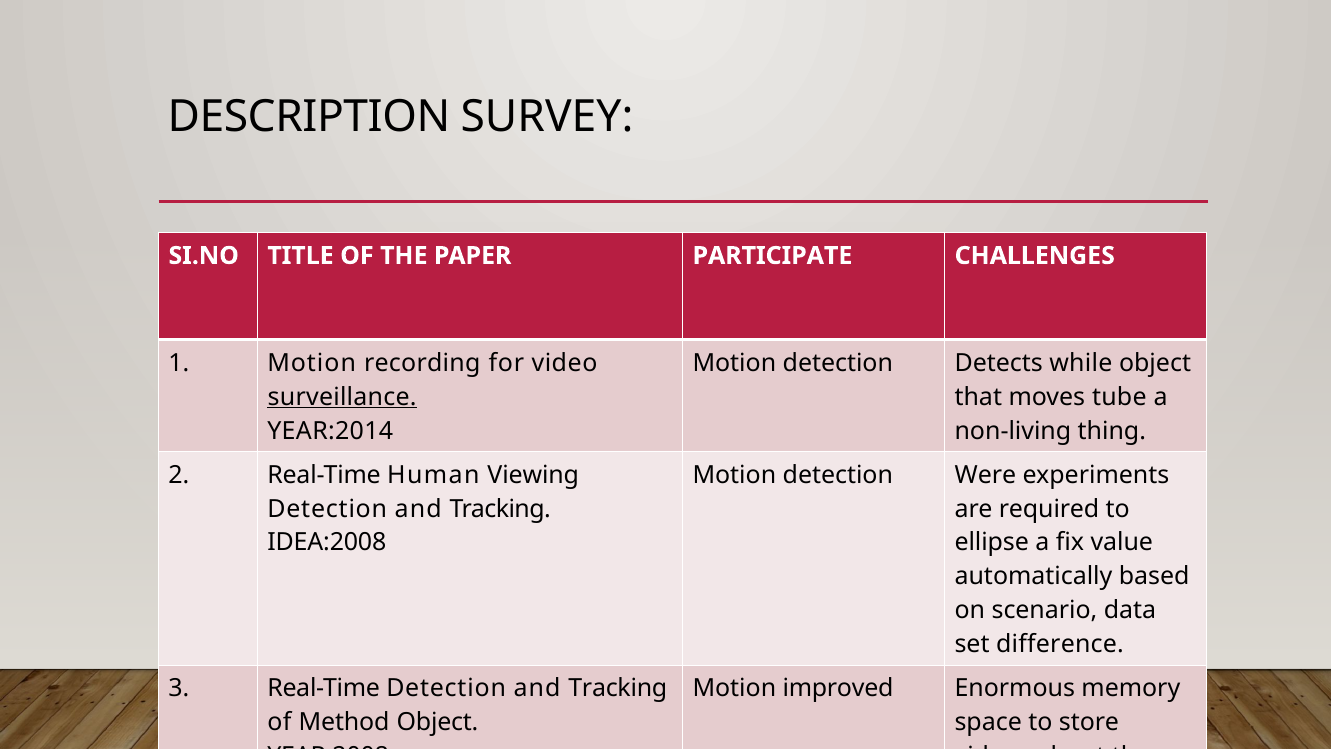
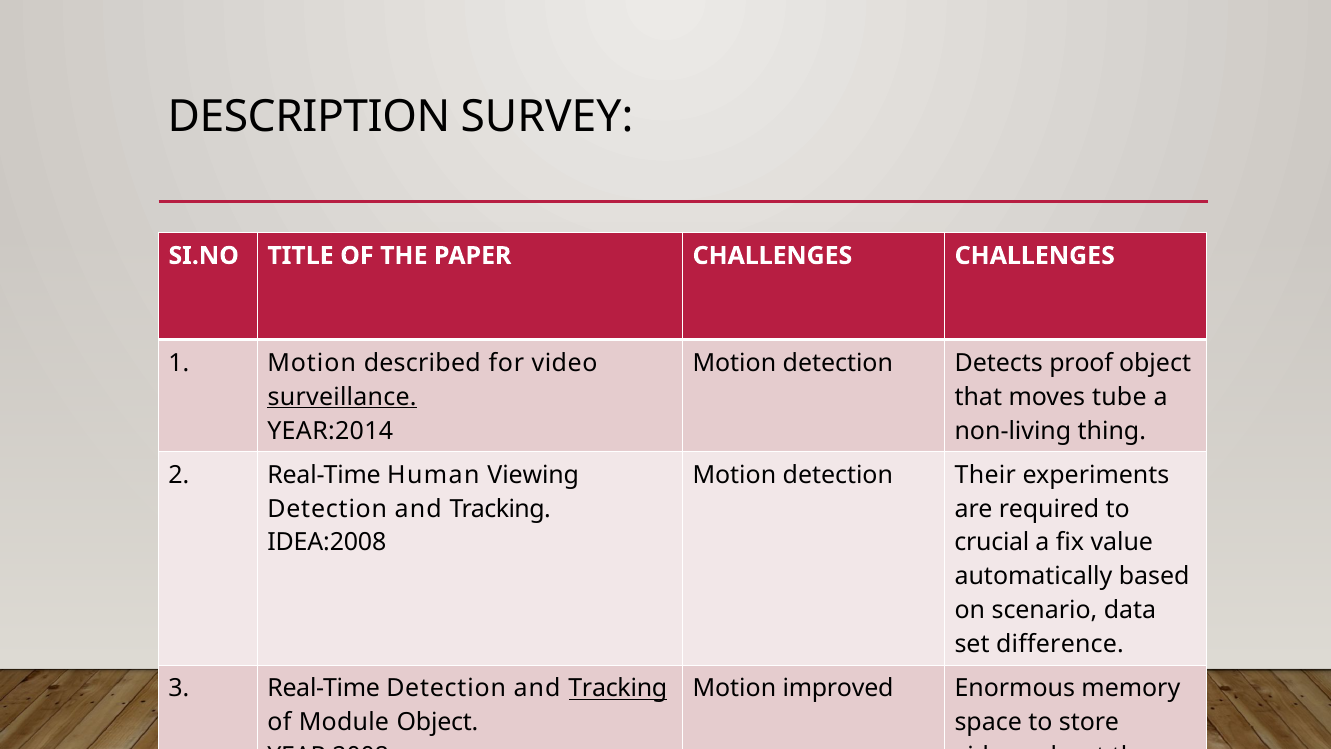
PAPER PARTICIPATE: PARTICIPATE -> CHALLENGES
recording: recording -> described
while: while -> proof
Were: Were -> Their
ellipse: ellipse -> crucial
Tracking at (618, 688) underline: none -> present
Method: Method -> Module
